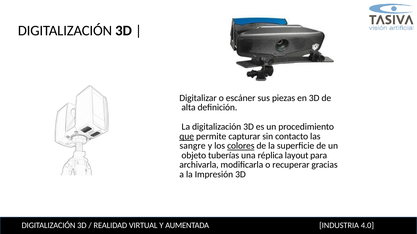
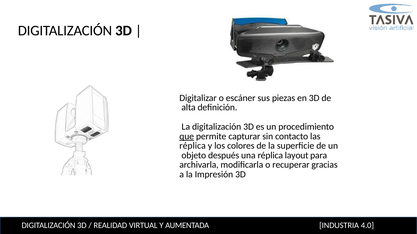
sangre at (193, 146): sangre -> réplica
colores underline: present -> none
tuberías: tuberías -> después
